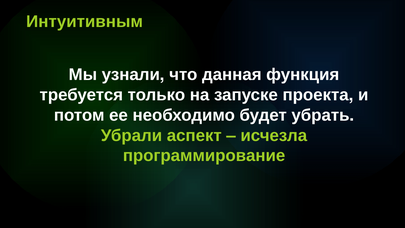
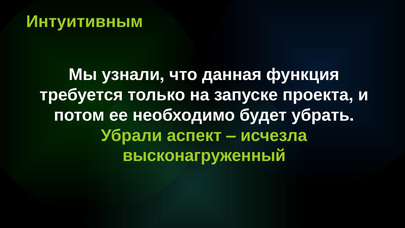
программирование: программирование -> высконагруженный
